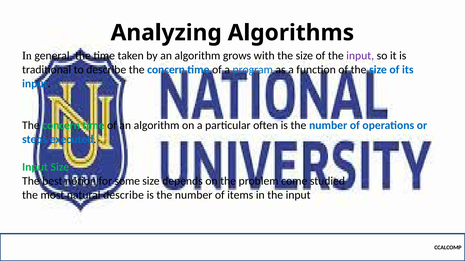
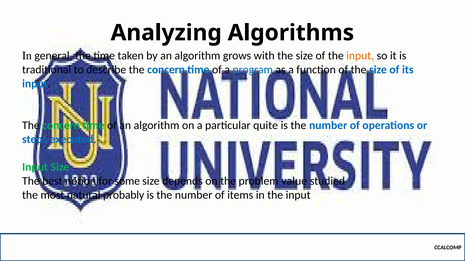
input at (360, 56) colour: purple -> orange
often: often -> quite
come: come -> value
natural describe: describe -> probably
